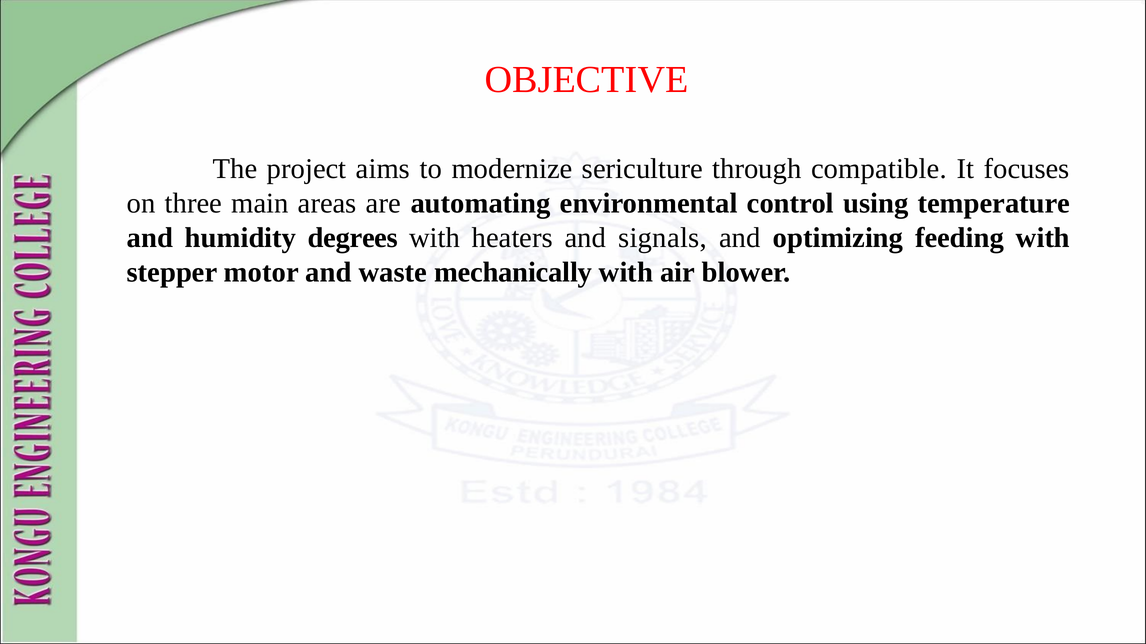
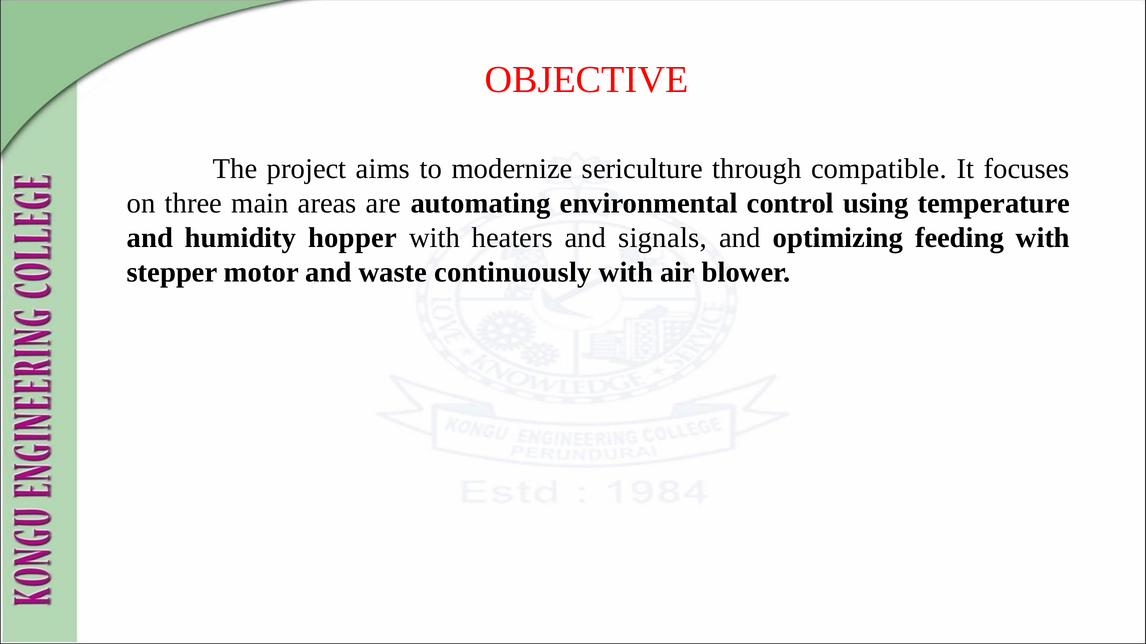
degrees: degrees -> hopper
mechanically: mechanically -> continuously
